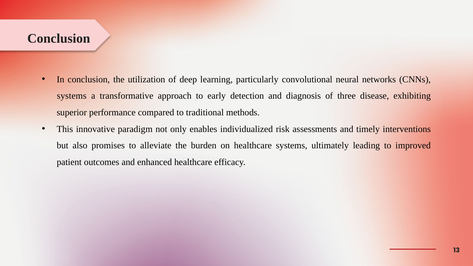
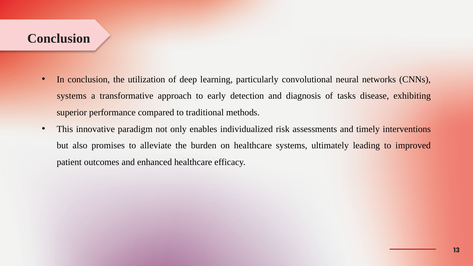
three: three -> tasks
